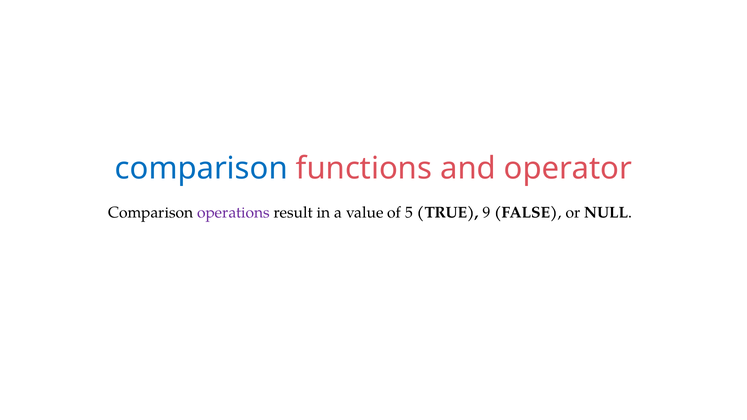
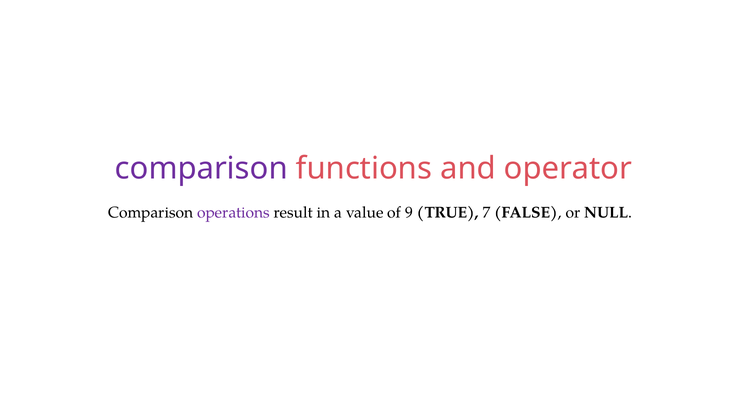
comparison at (201, 168) colour: blue -> purple
5: 5 -> 9
9: 9 -> 7
